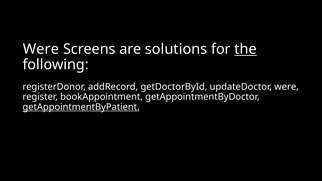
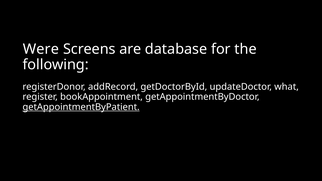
solutions: solutions -> database
the underline: present -> none
updateDoctor were: were -> what
